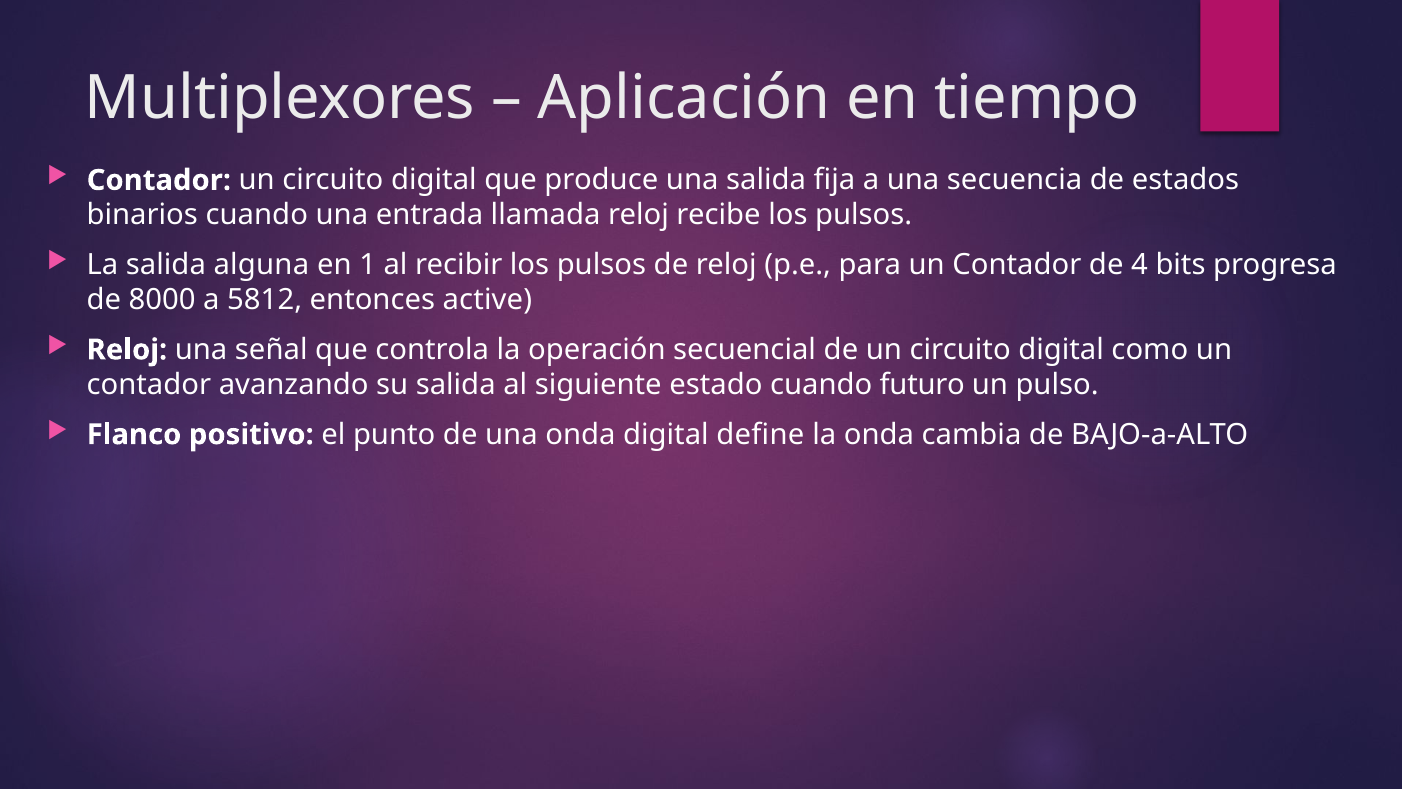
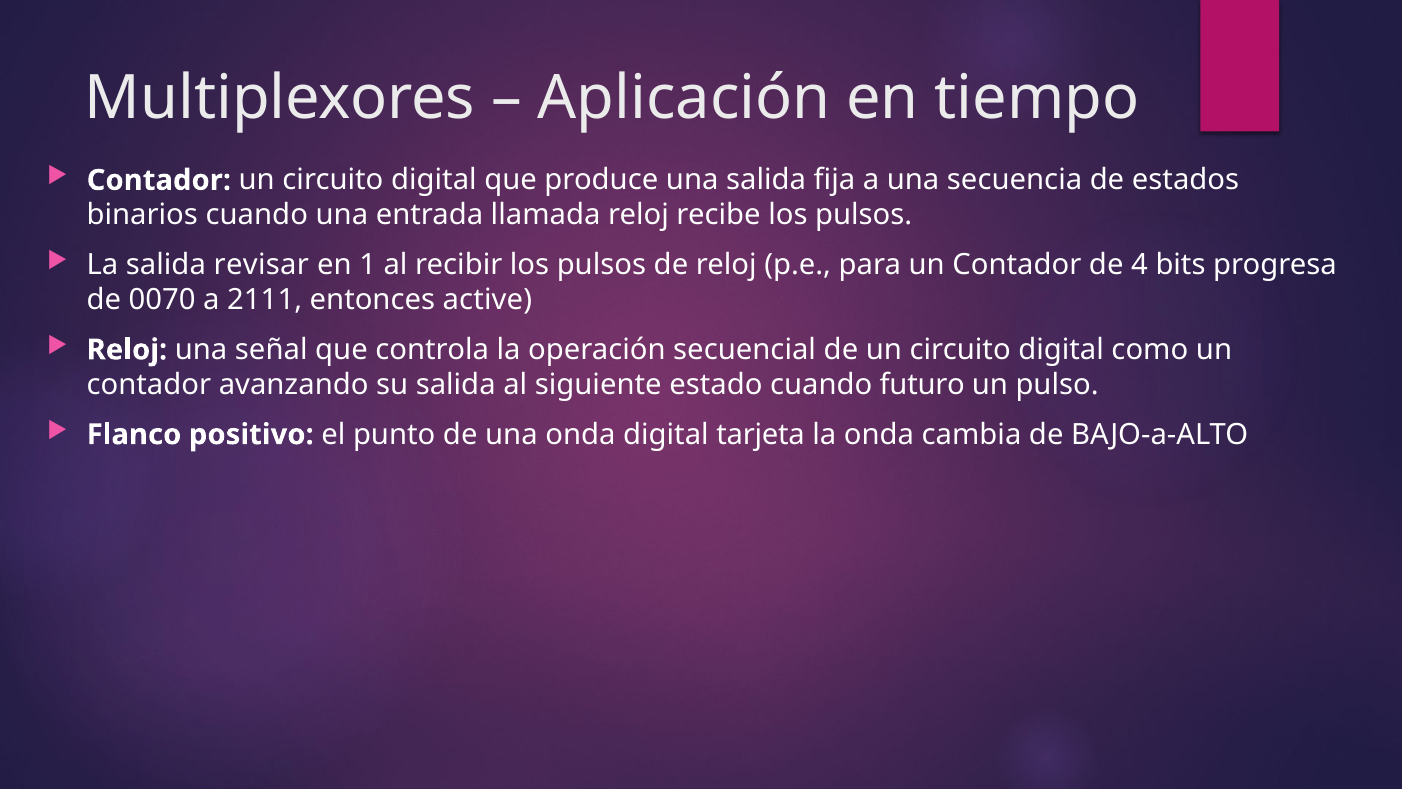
alguna: alguna -> revisar
8000: 8000 -> 0070
5812: 5812 -> 2111
define: define -> tarjeta
